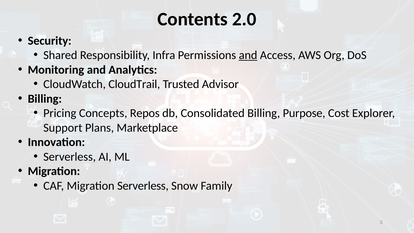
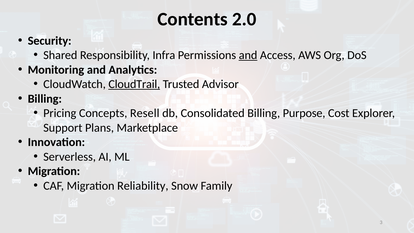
CloudTrail underline: none -> present
Repos: Repos -> Resell
Migration Serverless: Serverless -> Reliability
